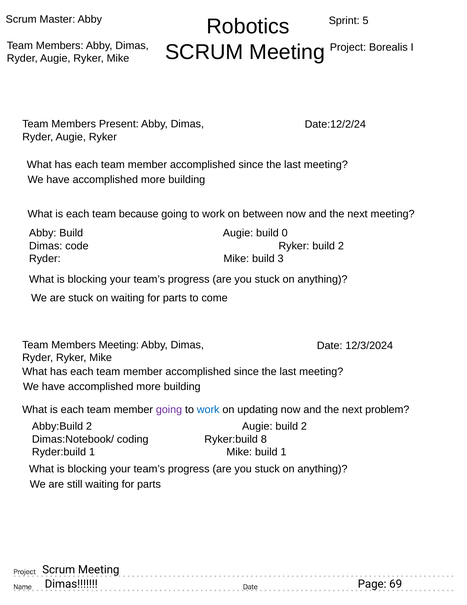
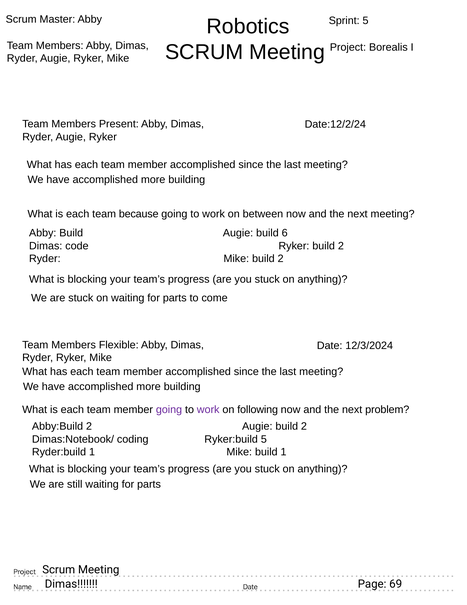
0: 0 -> 6
Mike build 3: 3 -> 2
Members Meeting: Meeting -> Flexible
work at (208, 409) colour: blue -> purple
updating: updating -> following
Ryker:build 8: 8 -> 5
